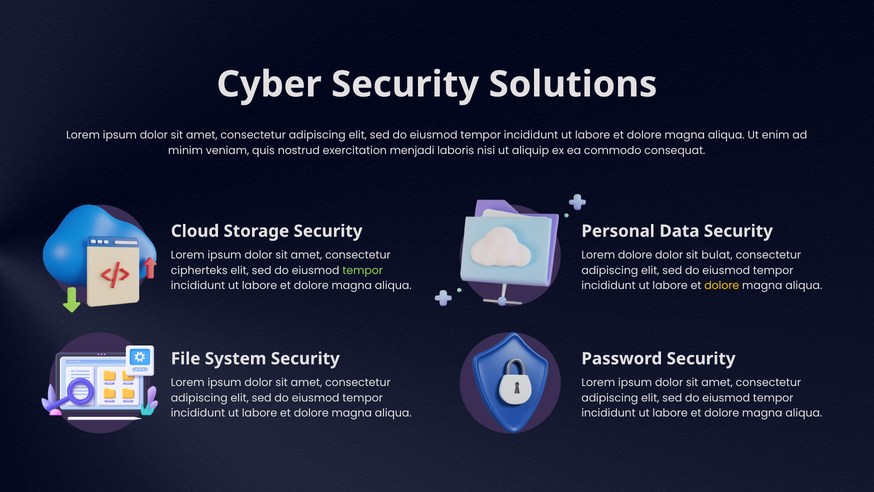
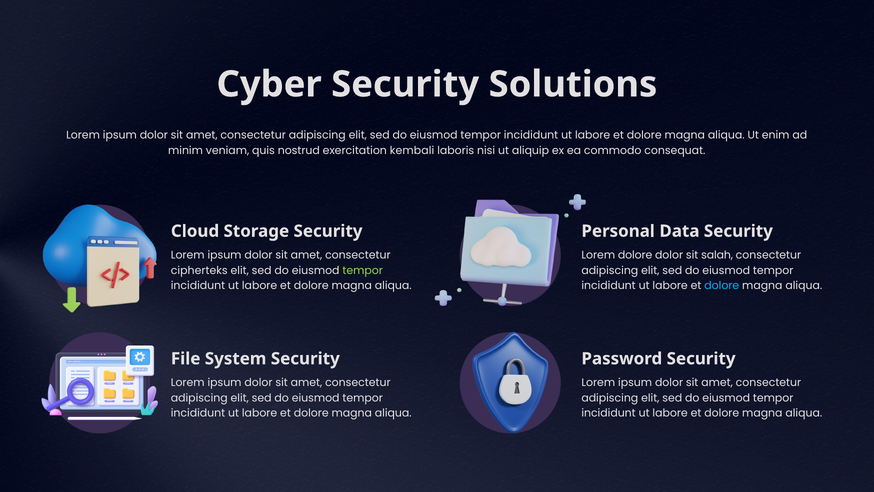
menjadi: menjadi -> kembali
bulat: bulat -> salah
dolore at (722, 286) colour: yellow -> light blue
